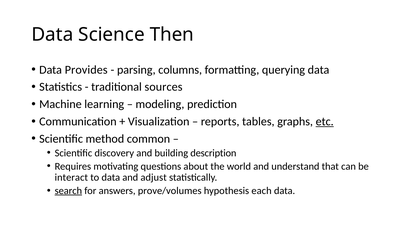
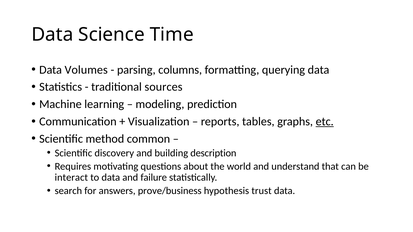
Then: Then -> Time
Provides: Provides -> Volumes
adjust: adjust -> failure
search underline: present -> none
prove/volumes: prove/volumes -> prove/business
each: each -> trust
